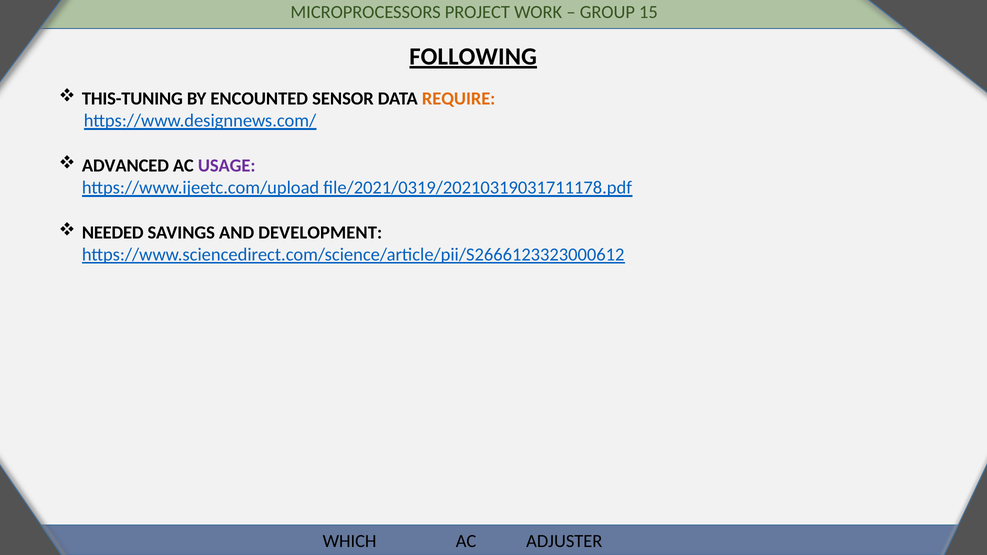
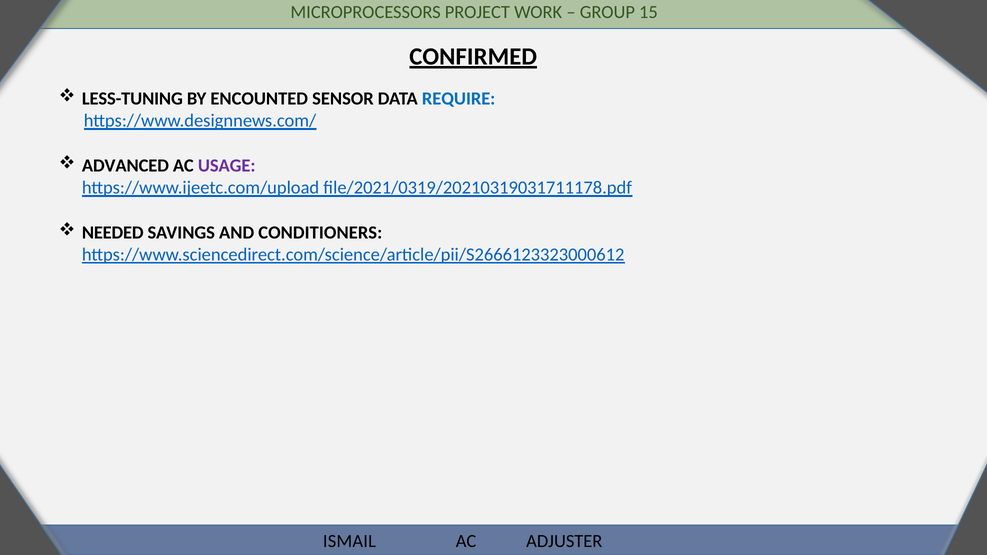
FOLLOWING: FOLLOWING -> CONFIRMED
THIS-TUNING: THIS-TUNING -> LESS-TUNING
REQUIRE colour: orange -> blue
DEVELOPMENT: DEVELOPMENT -> CONDITIONERS
WHICH: WHICH -> ISMAIL
